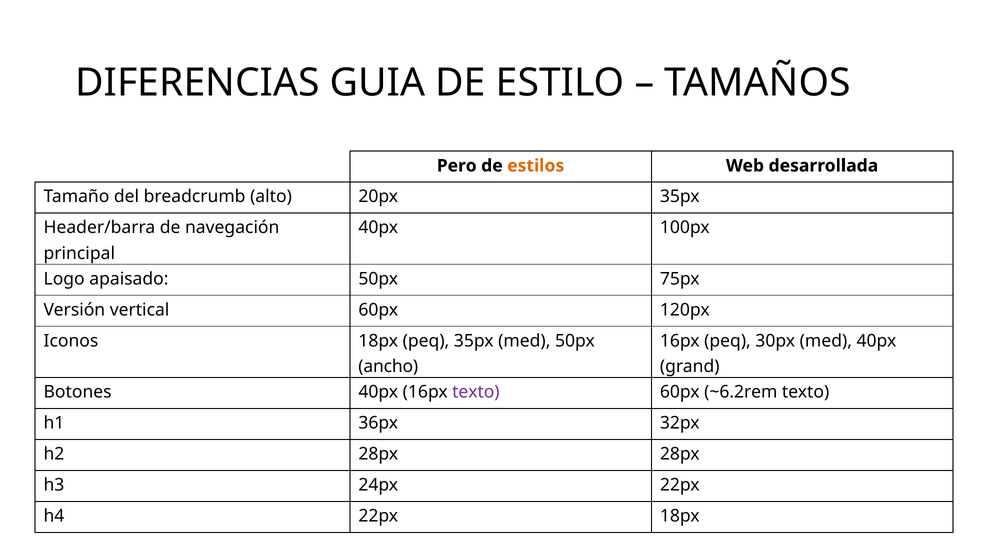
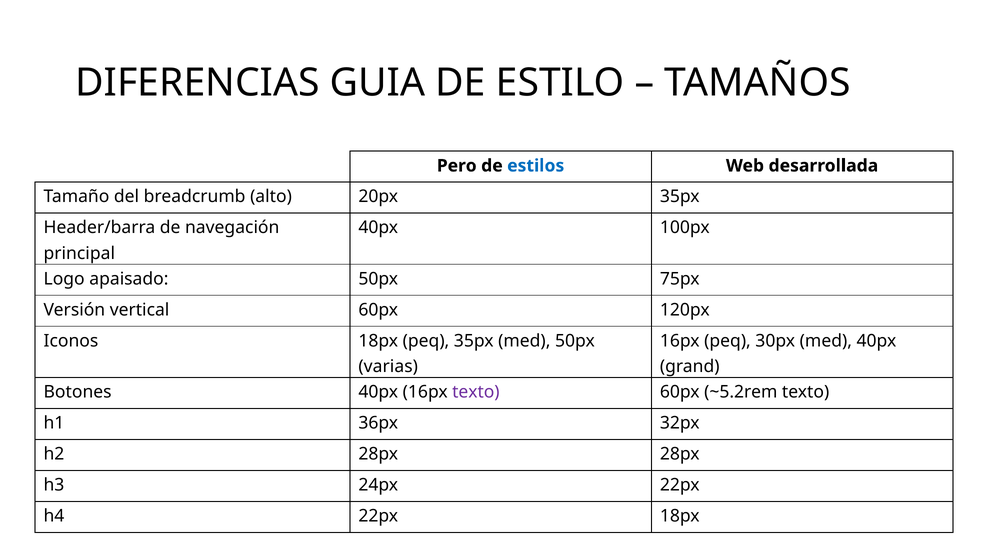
estilos colour: orange -> blue
ancho: ancho -> varias
~6.2rem: ~6.2rem -> ~5.2rem
